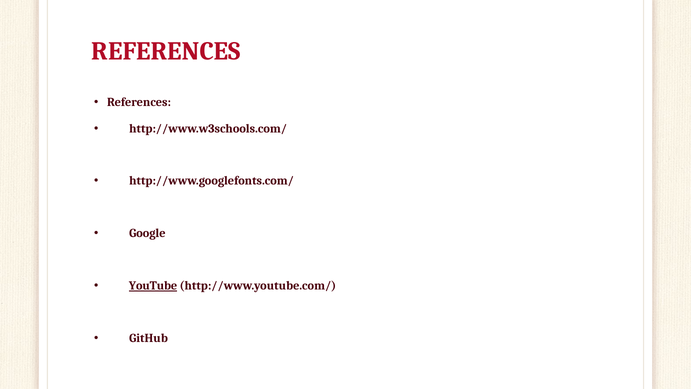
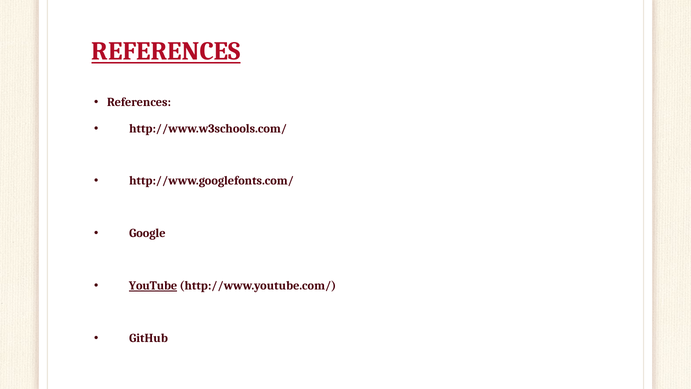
REFERENCES at (166, 51) underline: none -> present
